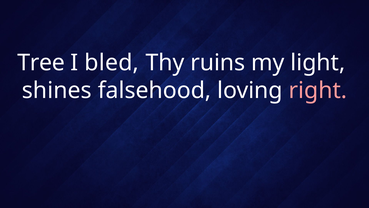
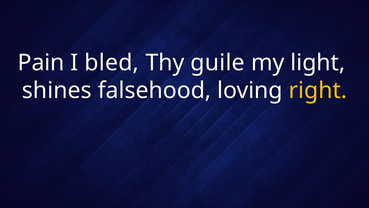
Tree: Tree -> Pain
ruins: ruins -> guile
right colour: pink -> yellow
